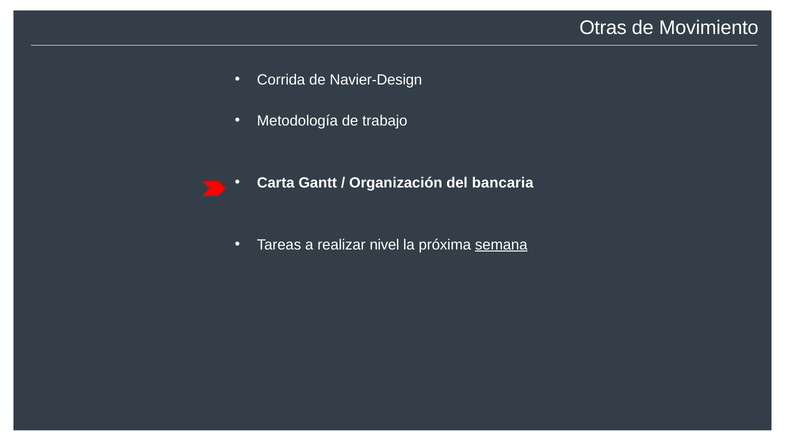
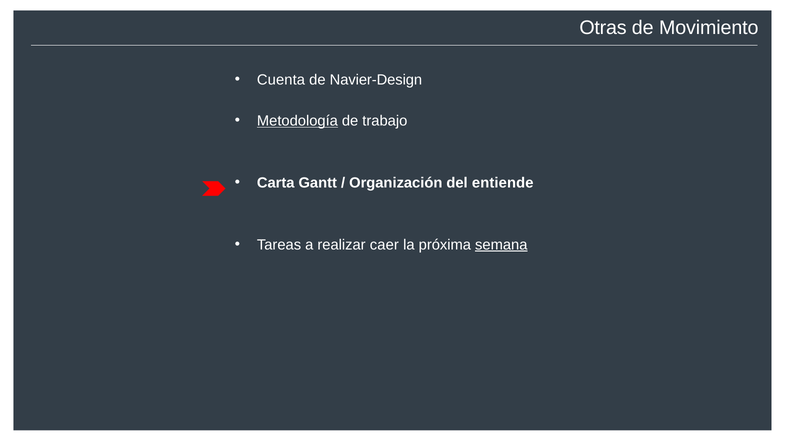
Corrida: Corrida -> Cuenta
Metodología underline: none -> present
bancaria: bancaria -> entiende
nivel: nivel -> caer
